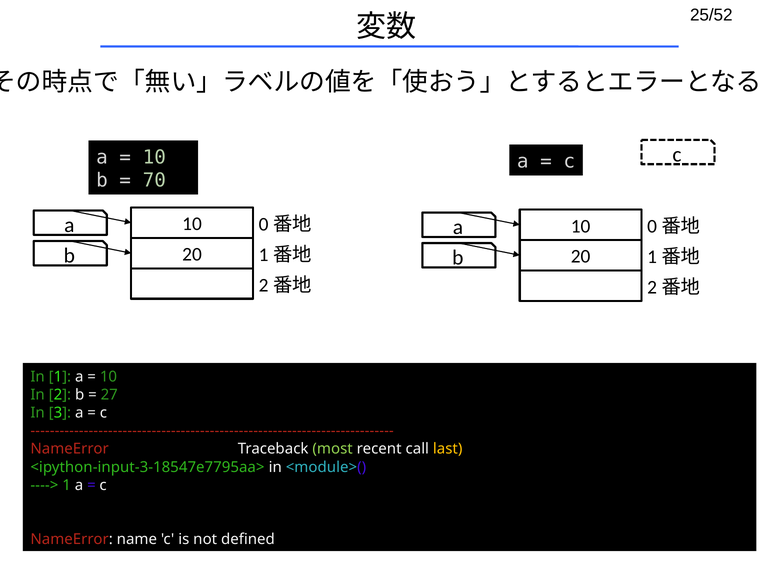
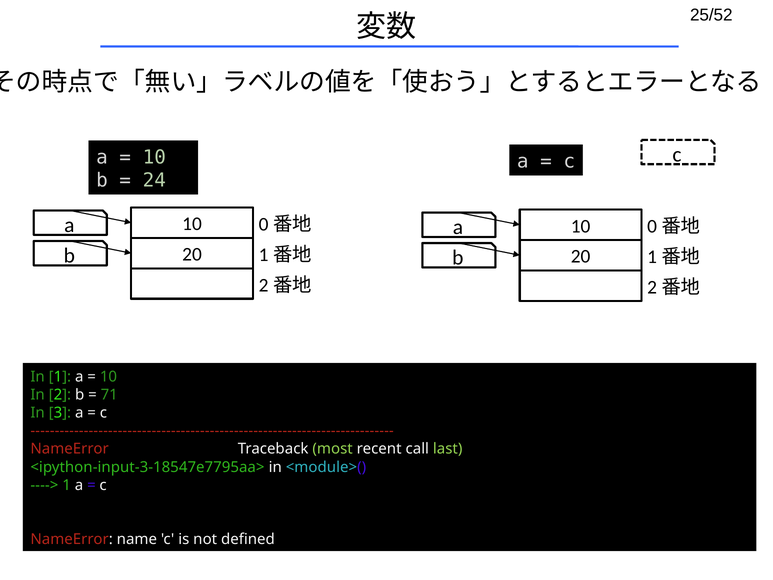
70: 70 -> 24
27: 27 -> 71
last colour: yellow -> light green
